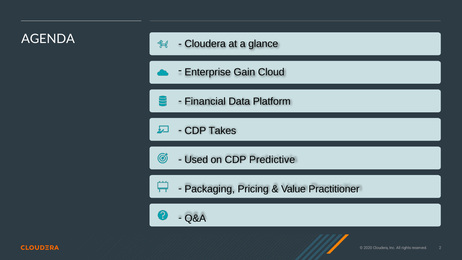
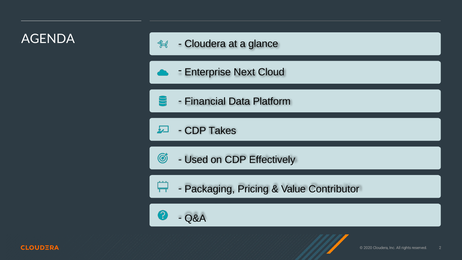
Gain: Gain -> Next
Predictive: Predictive -> Effectively
Practitioner: Practitioner -> Contributor
